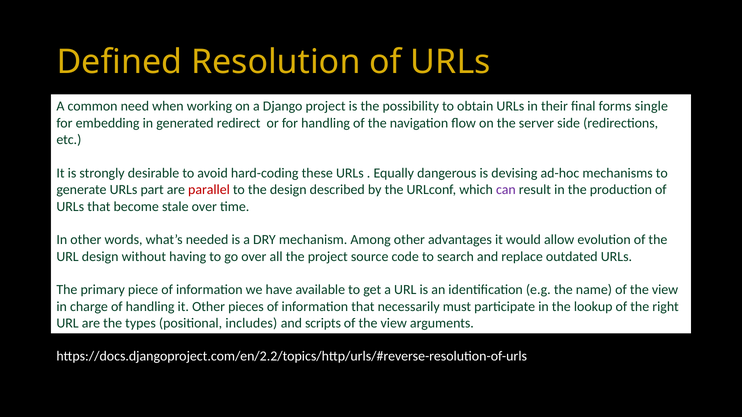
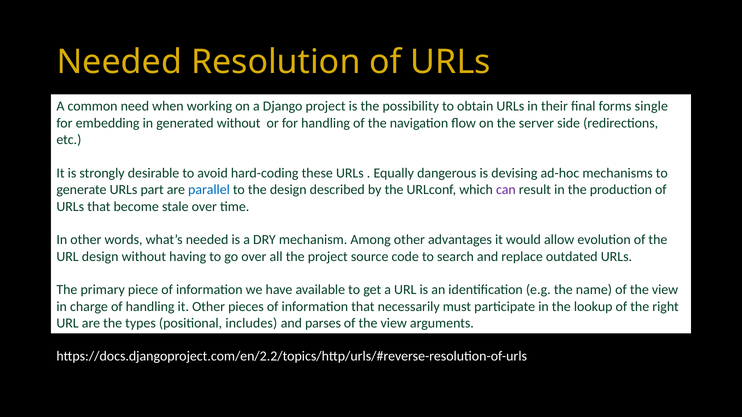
Defined at (119, 62): Defined -> Needed
generated redirect: redirect -> without
parallel colour: red -> blue
scripts: scripts -> parses
